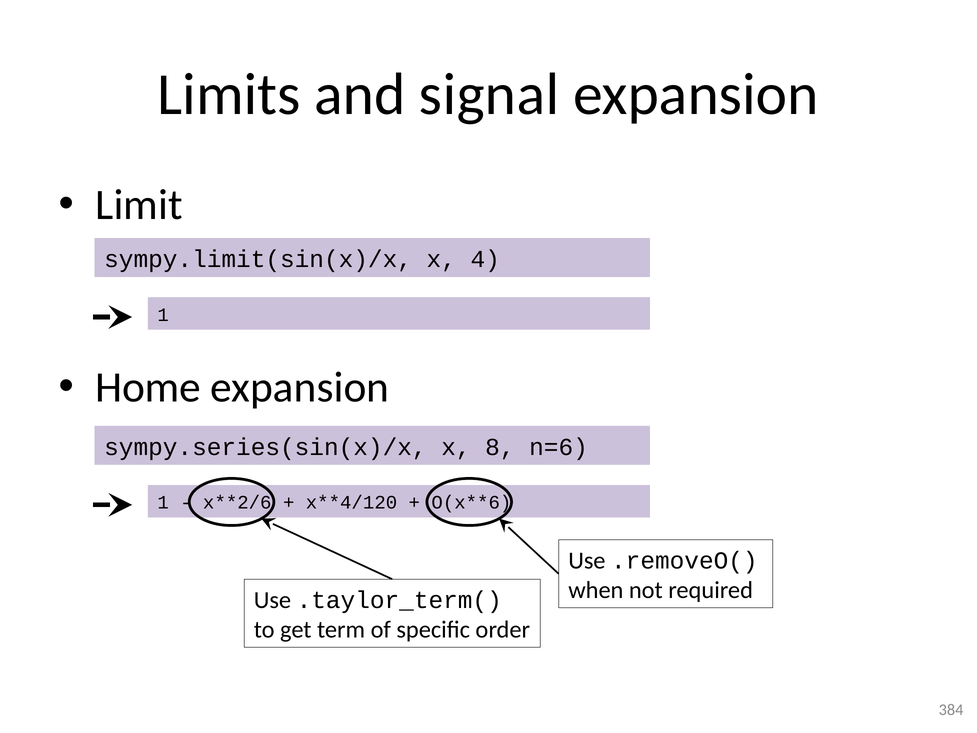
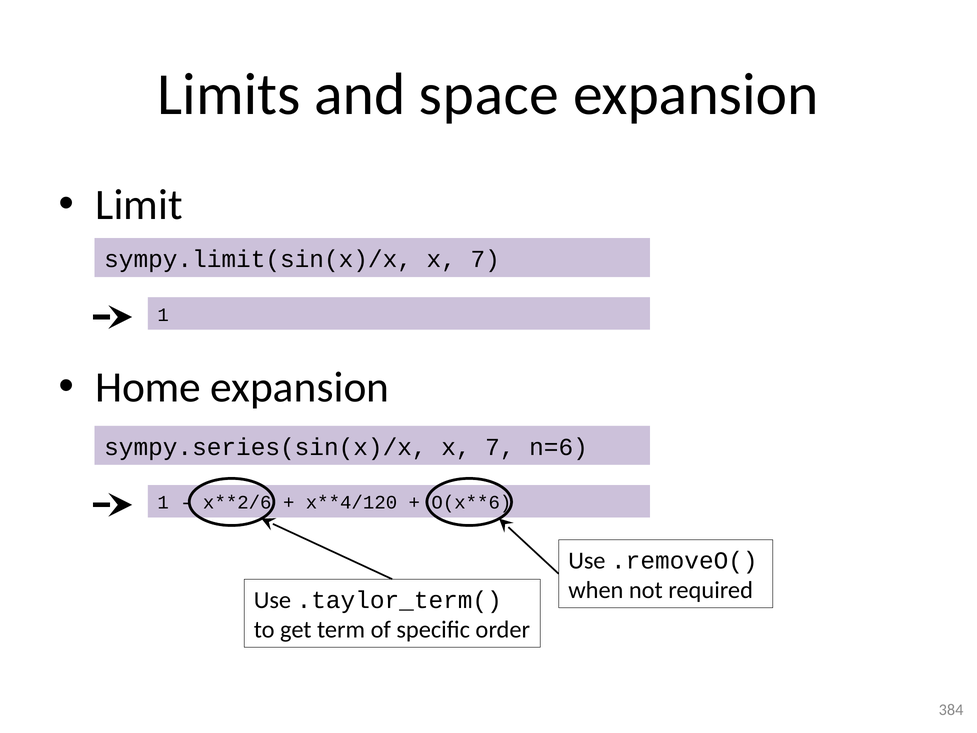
signal: signal -> space
sympy.limit(sin(x)/x x 4: 4 -> 7
sympy.series(sin(x)/x x 8: 8 -> 7
